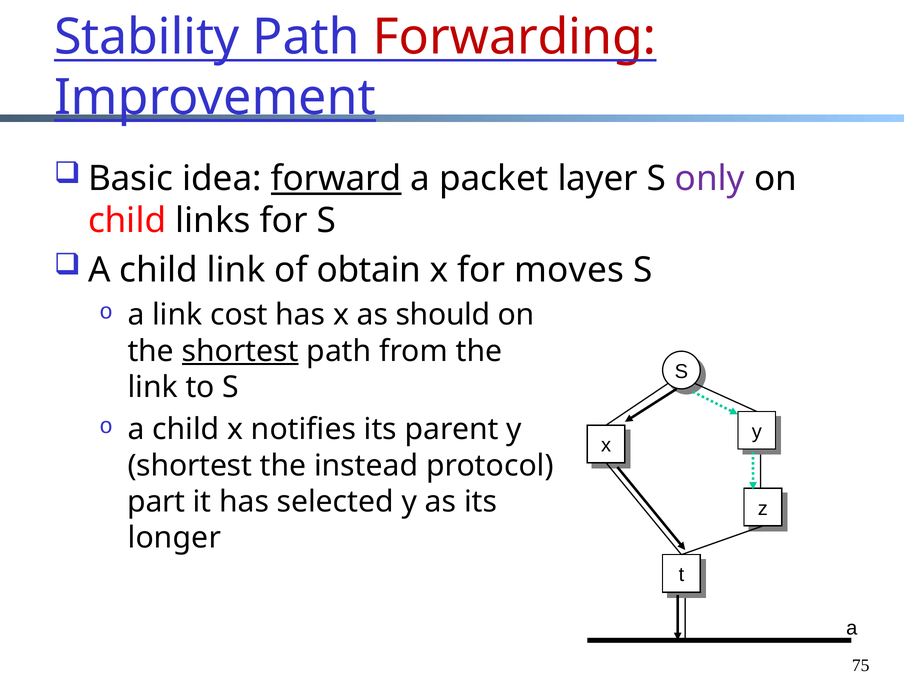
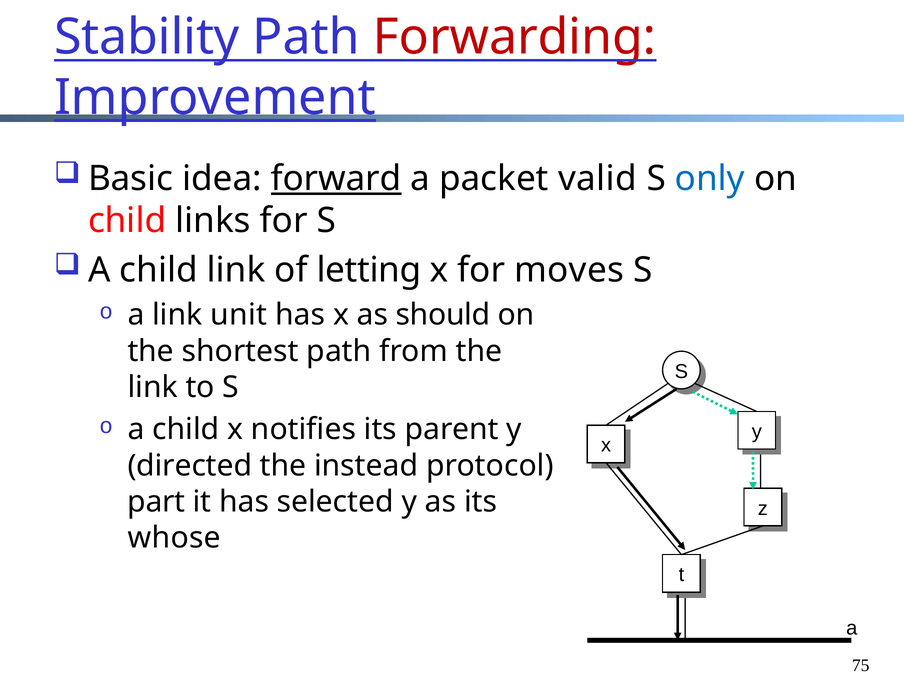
layer: layer -> valid
only colour: purple -> blue
obtain: obtain -> letting
cost: cost -> unit
shortest at (240, 351) underline: present -> none
shortest at (190, 466): shortest -> directed
longer: longer -> whose
